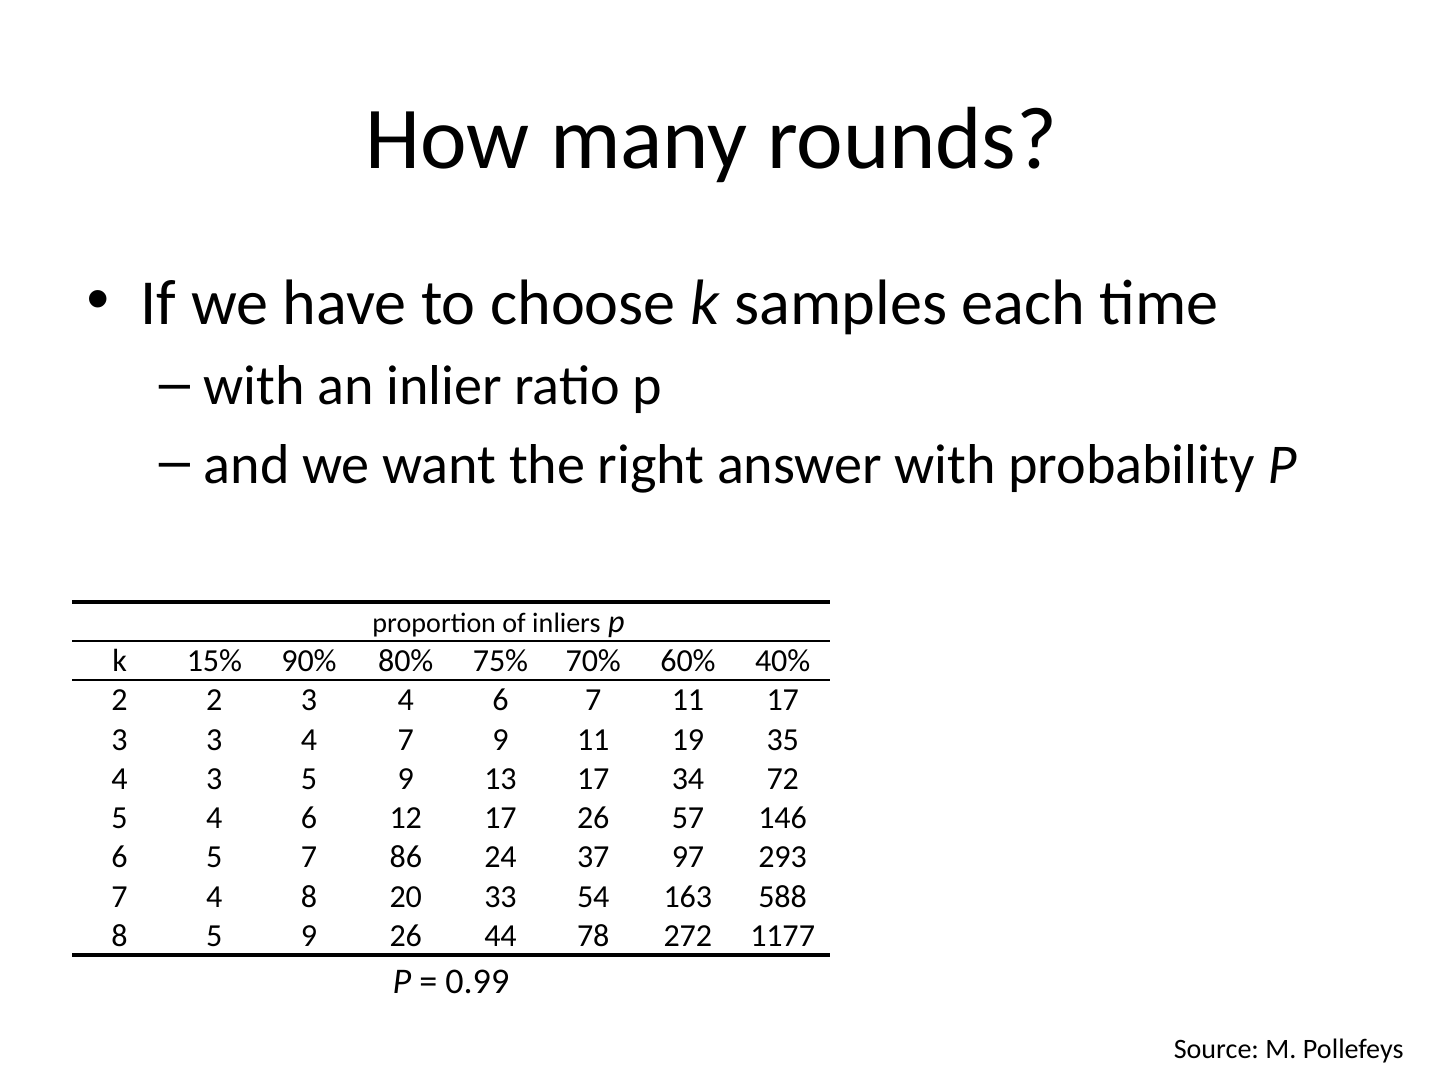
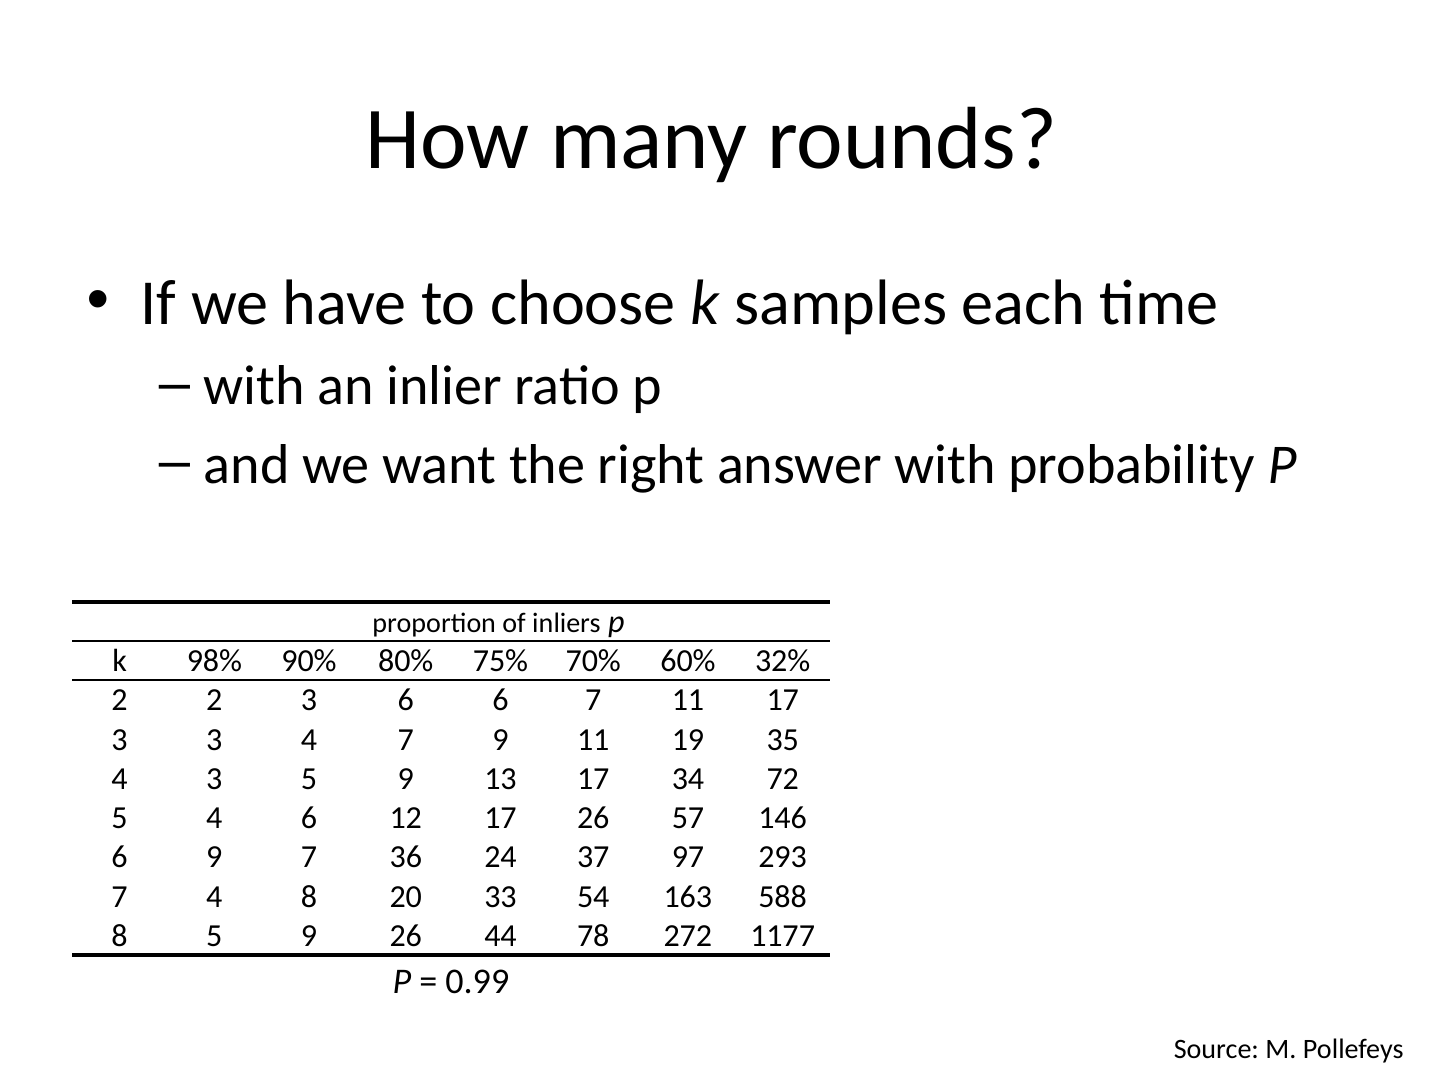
15%: 15% -> 98%
40%: 40% -> 32%
2 3 4: 4 -> 6
6 5: 5 -> 9
86: 86 -> 36
